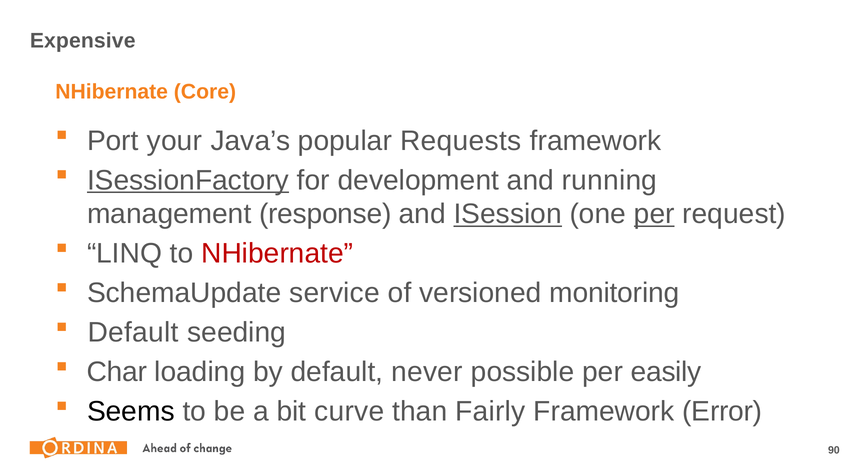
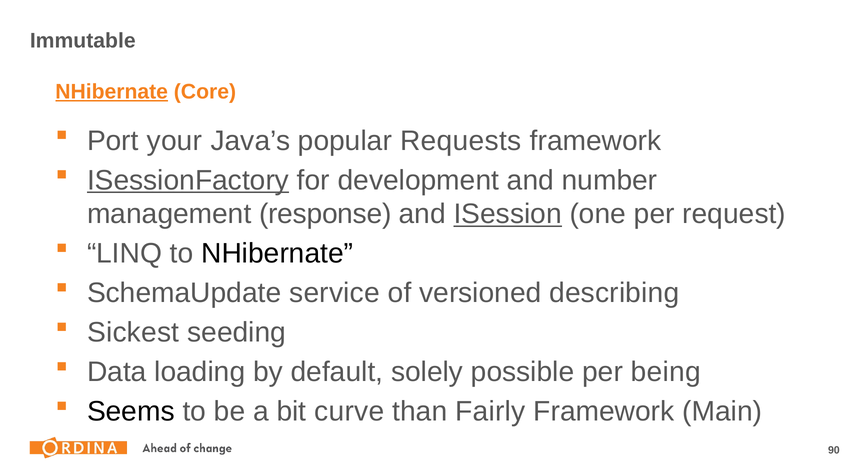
Expensive: Expensive -> Immutable
NHibernate at (112, 92) underline: none -> present
running: running -> number
per at (654, 214) underline: present -> none
NHibernate at (277, 254) colour: red -> black
monitoring: monitoring -> describing
Default at (133, 332): Default -> Sickest
Char: Char -> Data
never: never -> solely
easily: easily -> being
Error: Error -> Main
